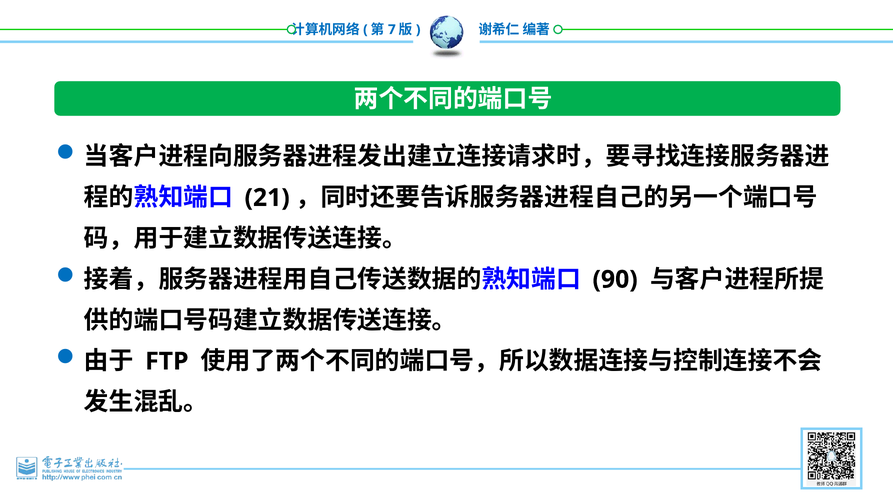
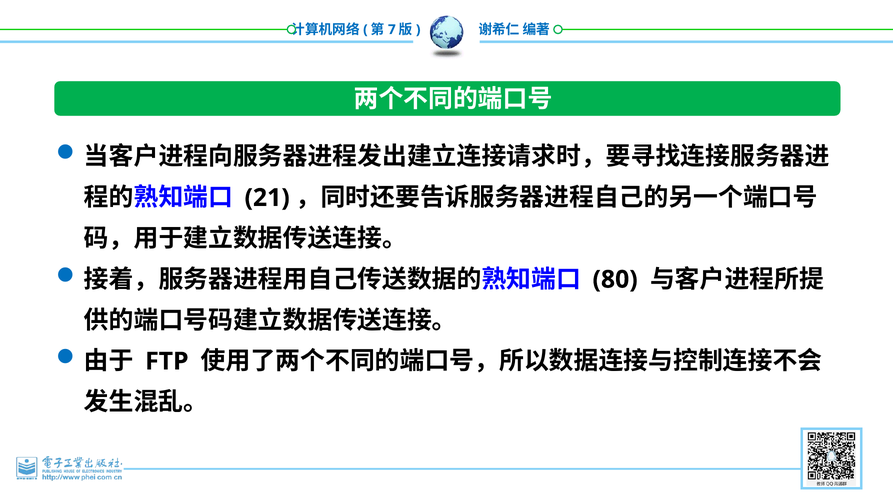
90: 90 -> 80
